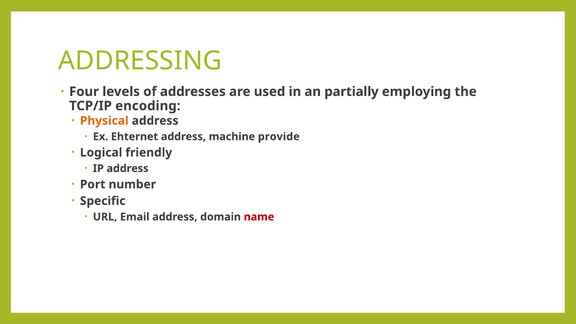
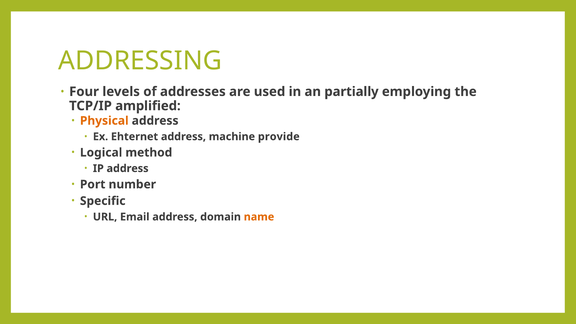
encoding: encoding -> amplified
friendly: friendly -> method
name colour: red -> orange
